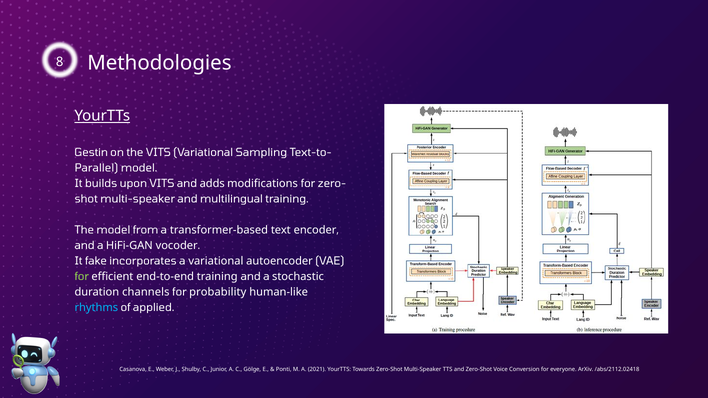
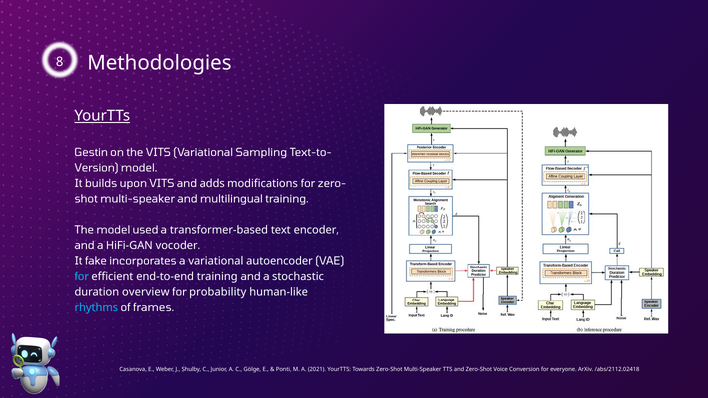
Parallel: Parallel -> Version
from: from -> used
for at (82, 277) colour: light green -> light blue
channels: channels -> overview
applied: applied -> frames
